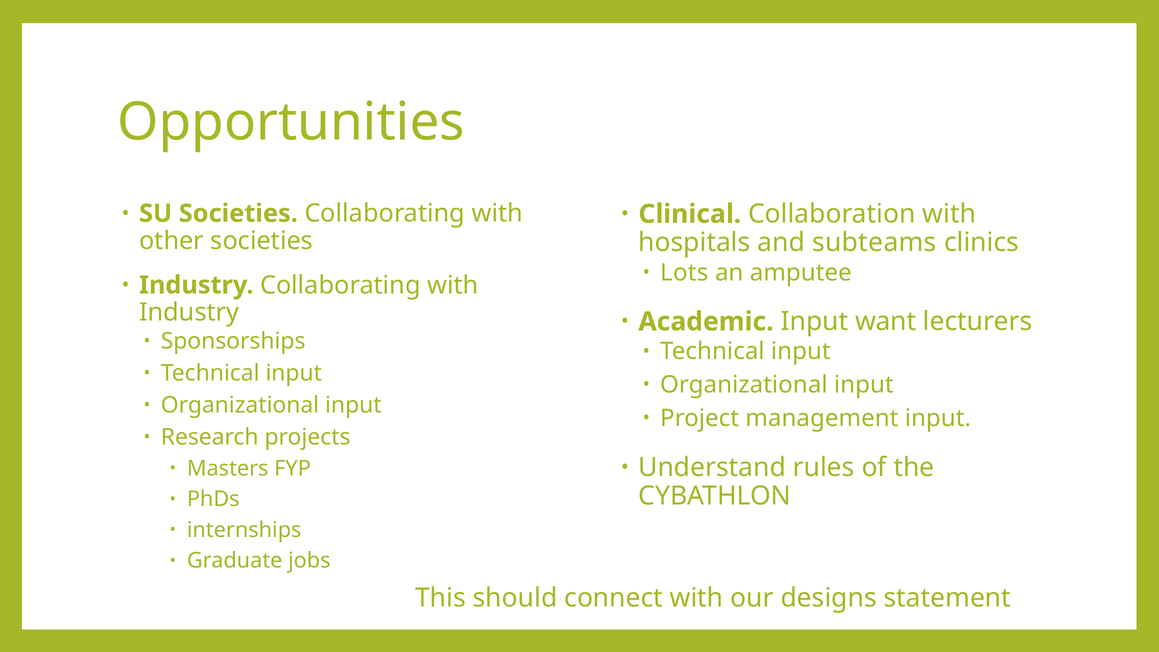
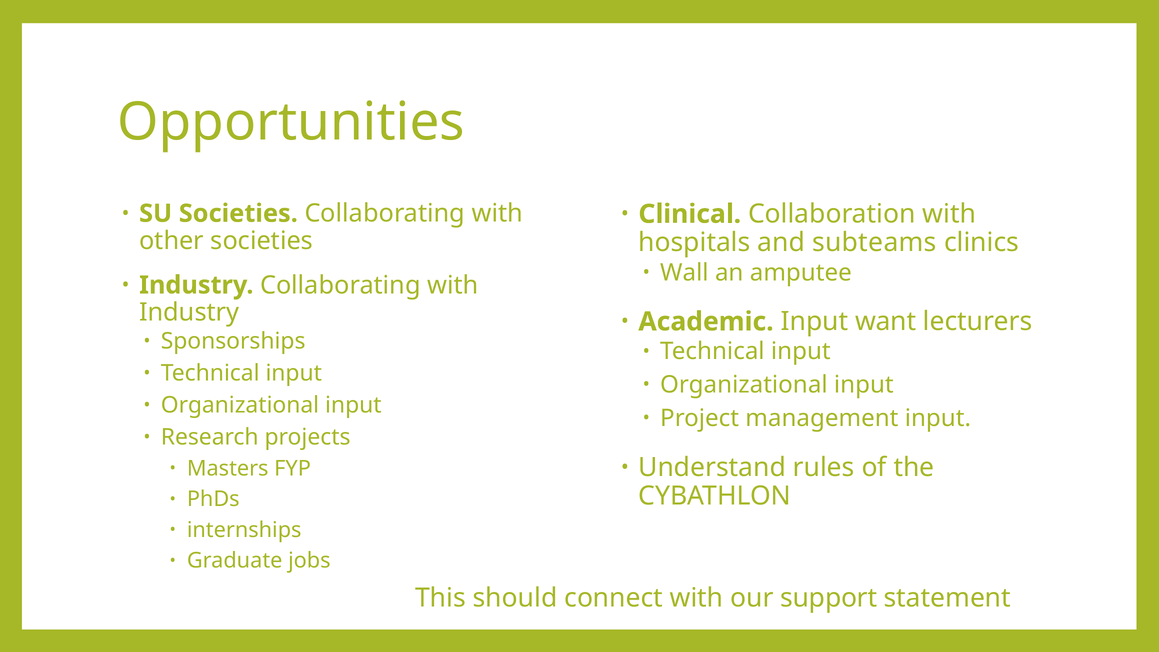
Lots: Lots -> Wall
designs: designs -> support
